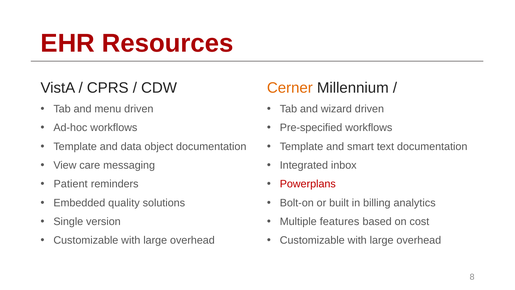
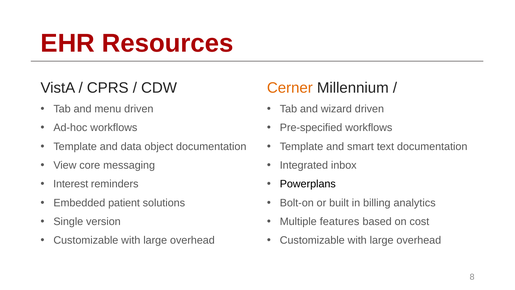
care: care -> core
Patient: Patient -> Interest
Powerplans colour: red -> black
quality: quality -> patient
